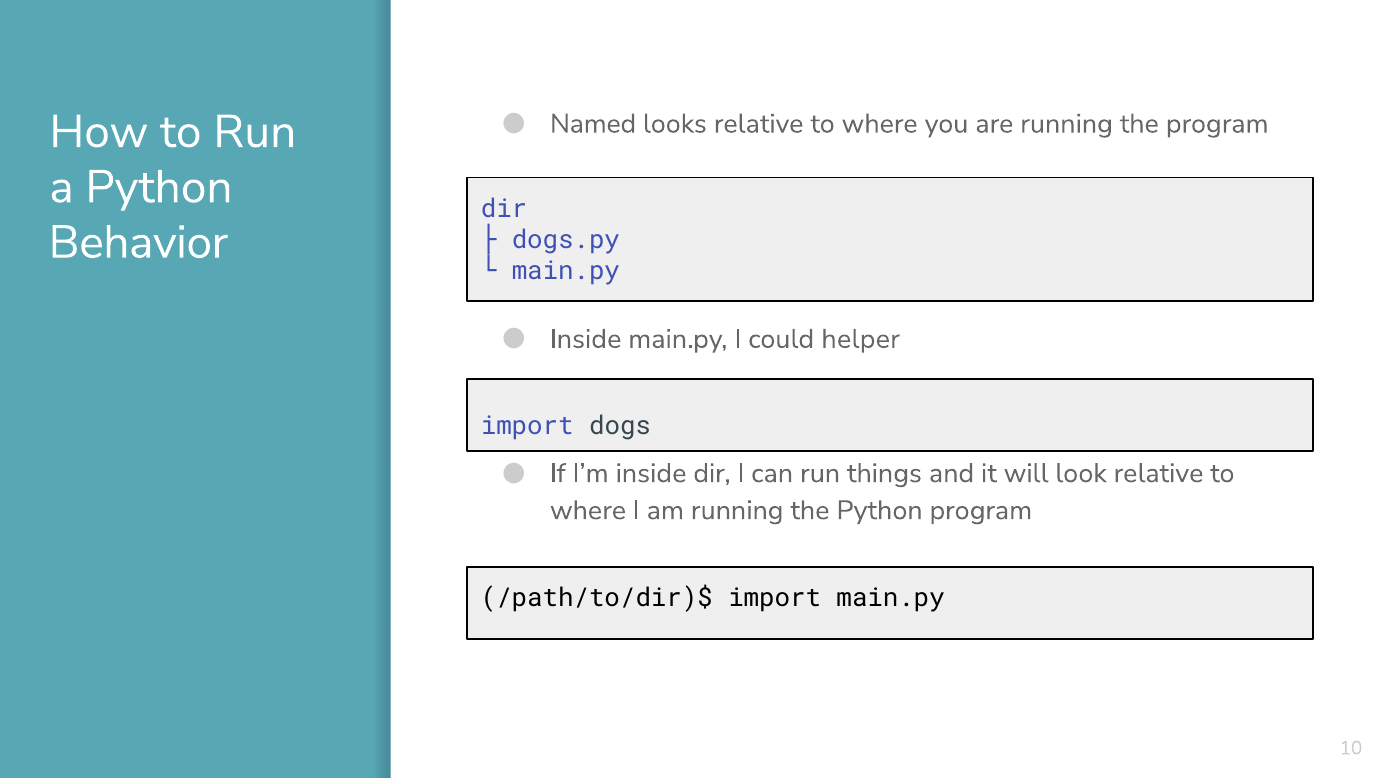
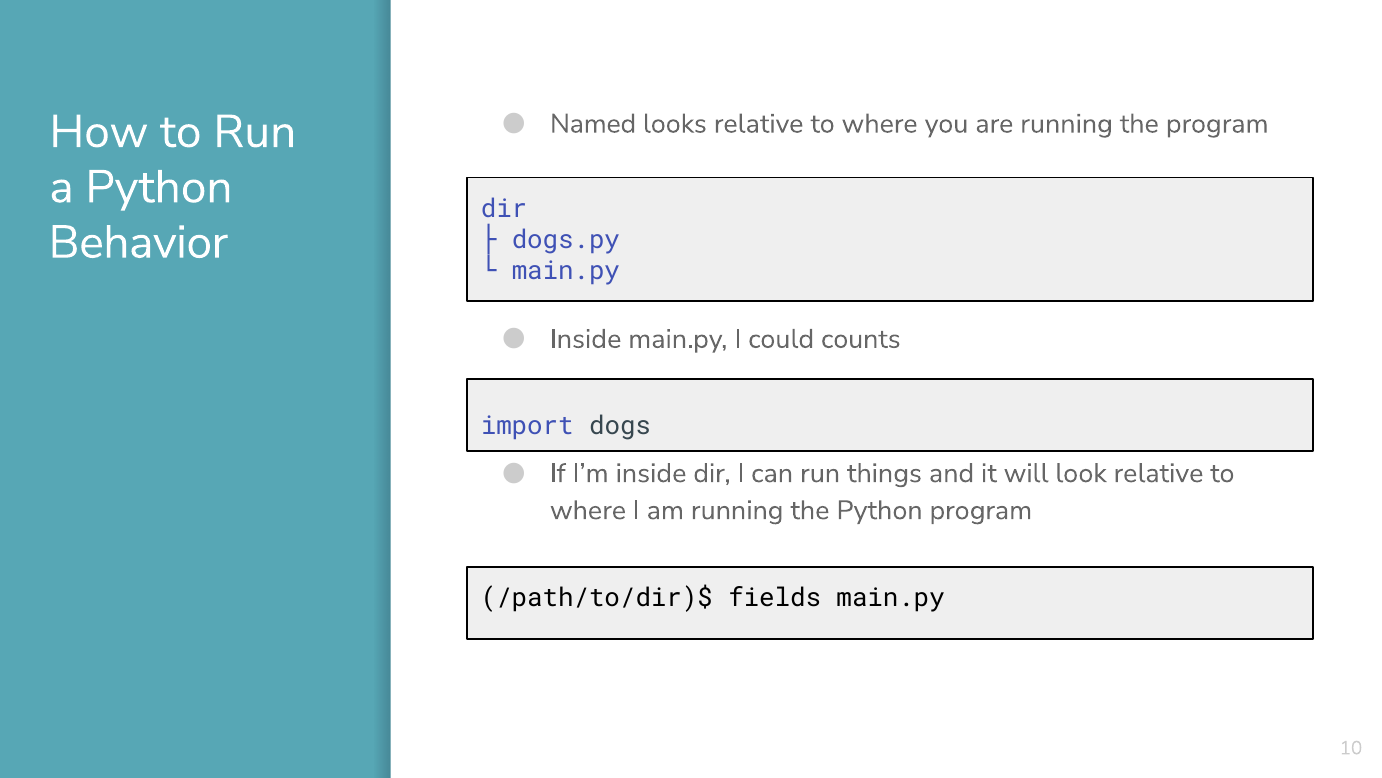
helper: helper -> counts
/path/to/dir)$ import: import -> fields
